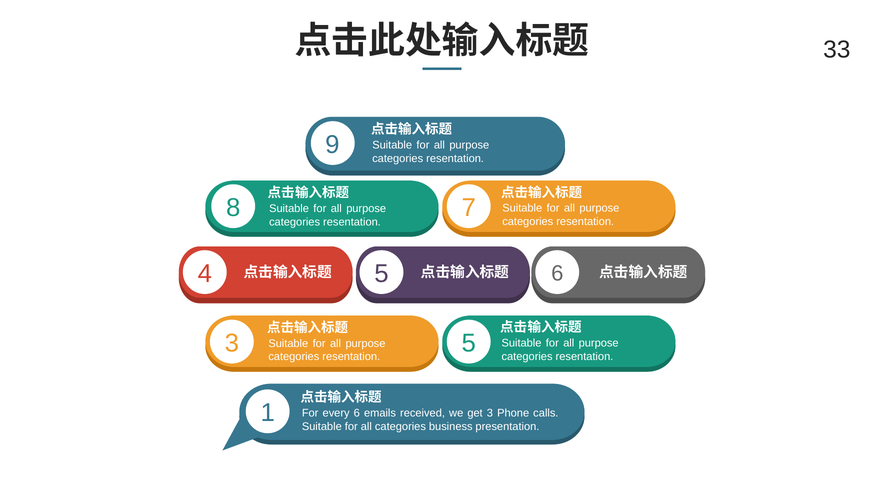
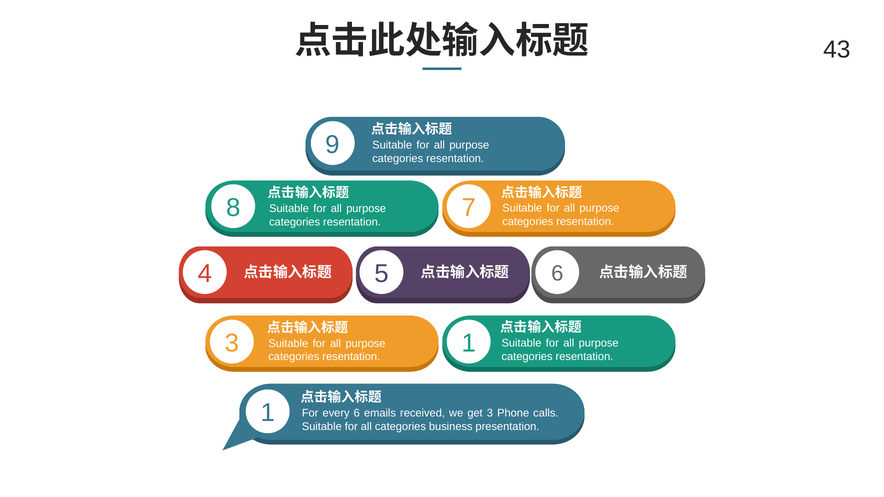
33: 33 -> 43
3 5: 5 -> 1
